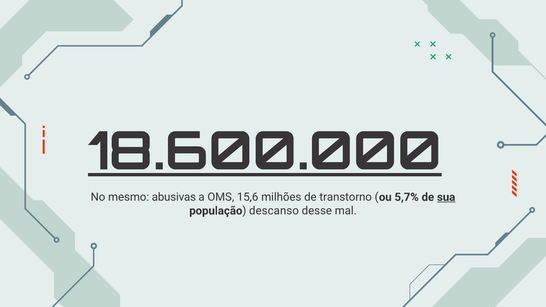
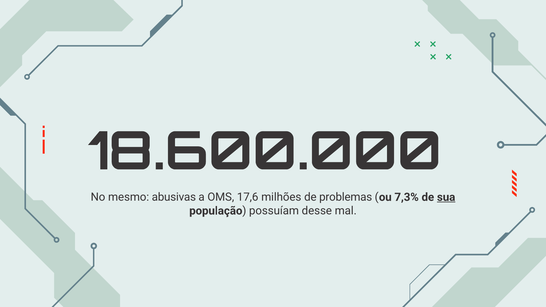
18.600.000 underline: present -> none
15,6: 15,6 -> 17,6
transtorno: transtorno -> problemas
5,7%: 5,7% -> 7,3%
descanso: descanso -> possuíam
